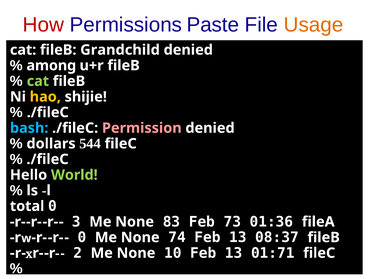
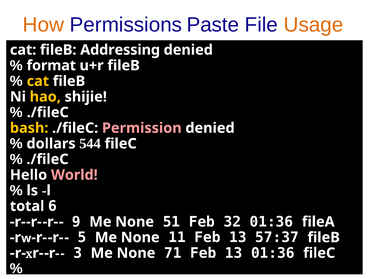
How colour: red -> orange
Grandchild: Grandchild -> Addressing
among: among -> format
cat at (38, 81) colour: light green -> yellow
bash colour: light blue -> yellow
World colour: light green -> pink
total 0: 0 -> 6
3: 3 -> 9
83: 83 -> 51
73: 73 -> 32
0 at (82, 237): 0 -> 5
74: 74 -> 11
08:37: 08:37 -> 57:37
2: 2 -> 3
10: 10 -> 71
13 01:71: 01:71 -> 01:36
